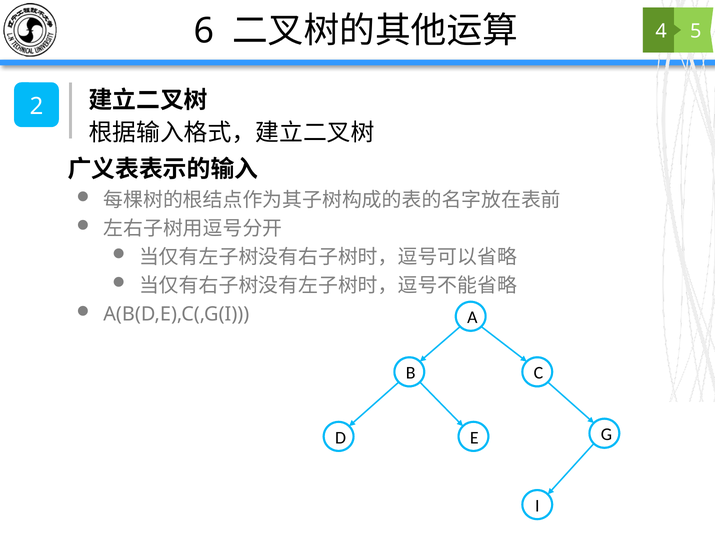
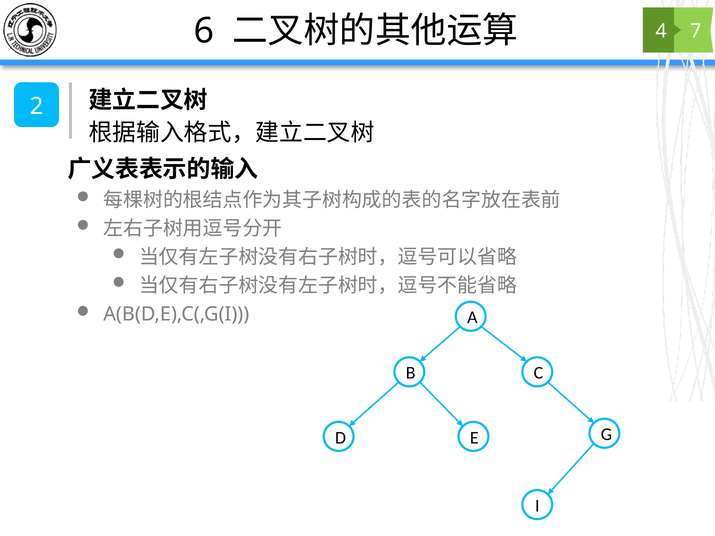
5: 5 -> 7
